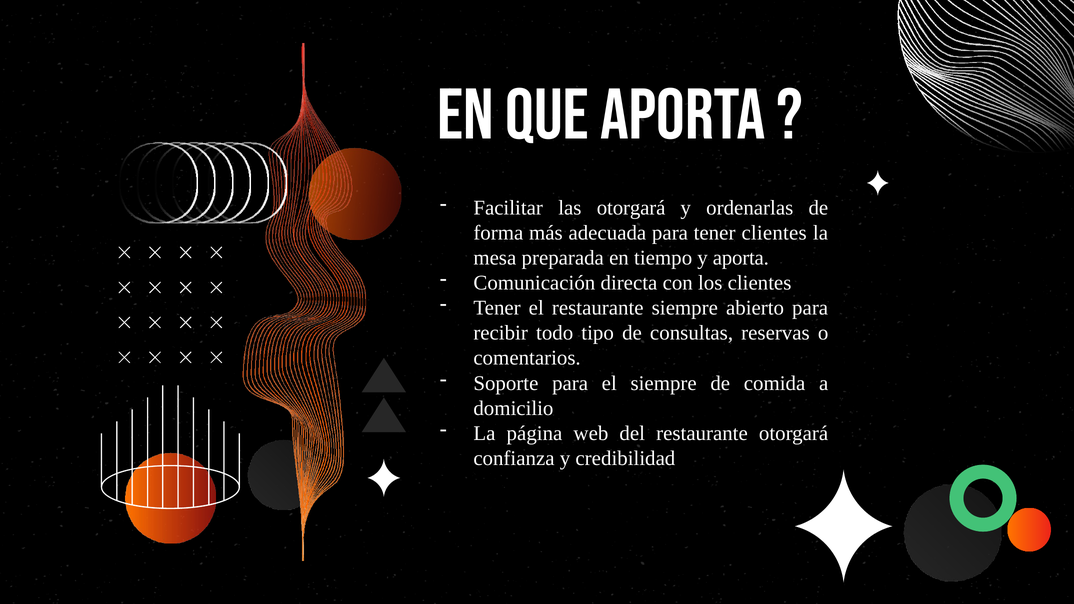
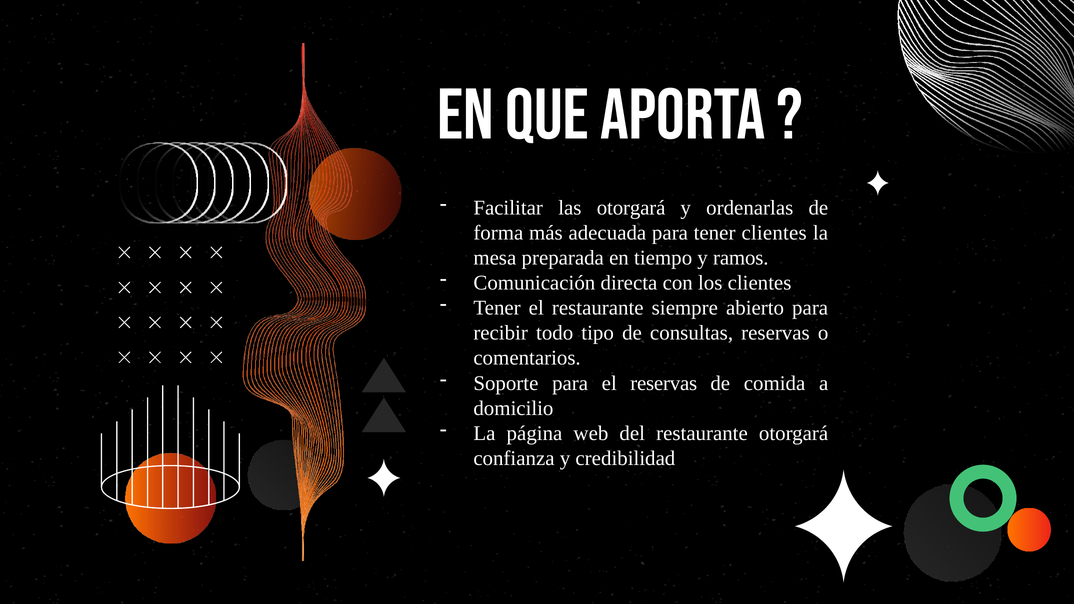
y aporta: aporta -> ramos
el siempre: siempre -> reservas
